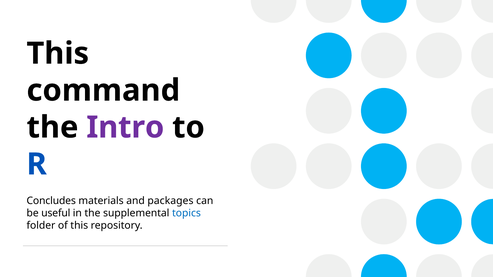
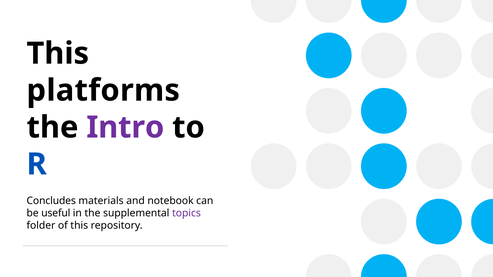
command: command -> platforms
packages: packages -> notebook
topics colour: blue -> purple
